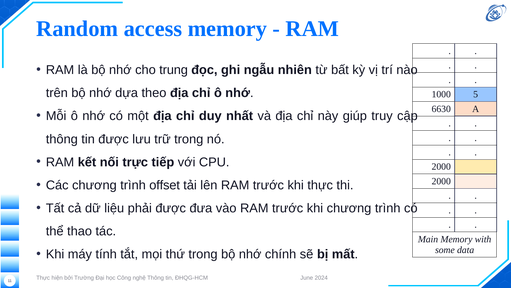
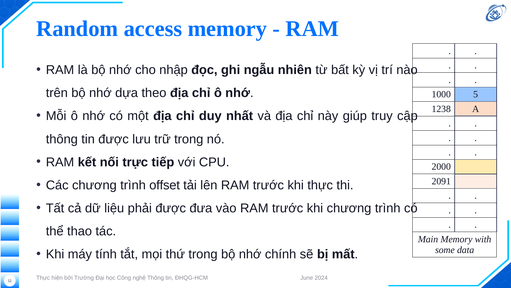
trung: trung -> nhập
6630: 6630 -> 1238
2000 at (441, 181): 2000 -> 2091
